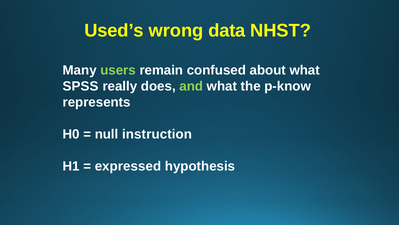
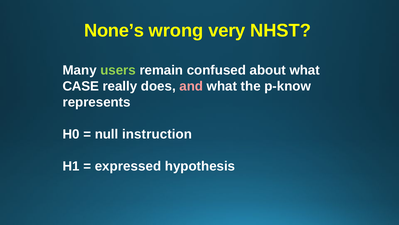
Used’s: Used’s -> None’s
data: data -> very
SPSS: SPSS -> CASE
and colour: light green -> pink
